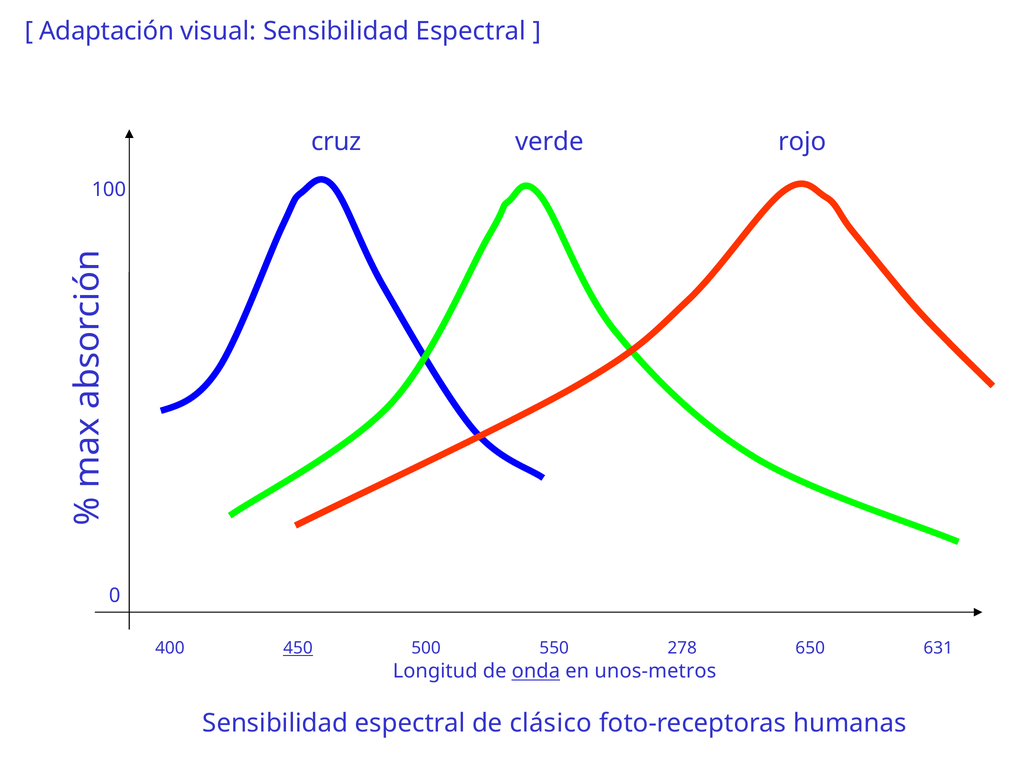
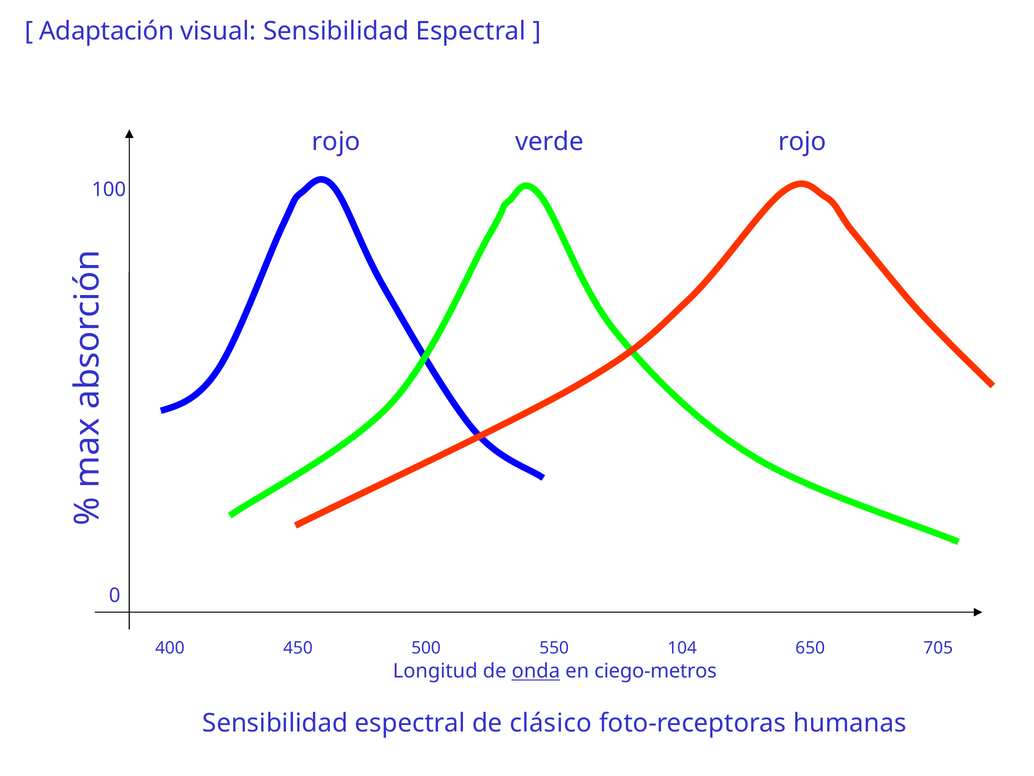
cruz at (336, 142): cruz -> rojo
450 underline: present -> none
278: 278 -> 104
631: 631 -> 705
unos-metros: unos-metros -> ciego-metros
